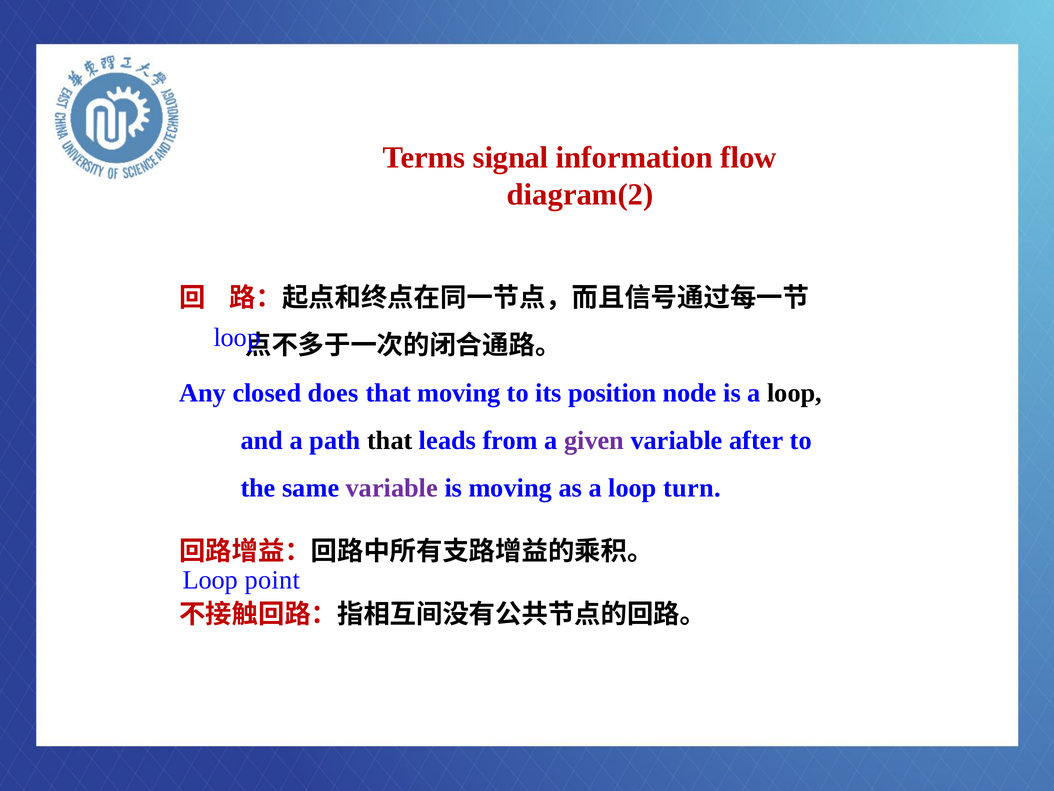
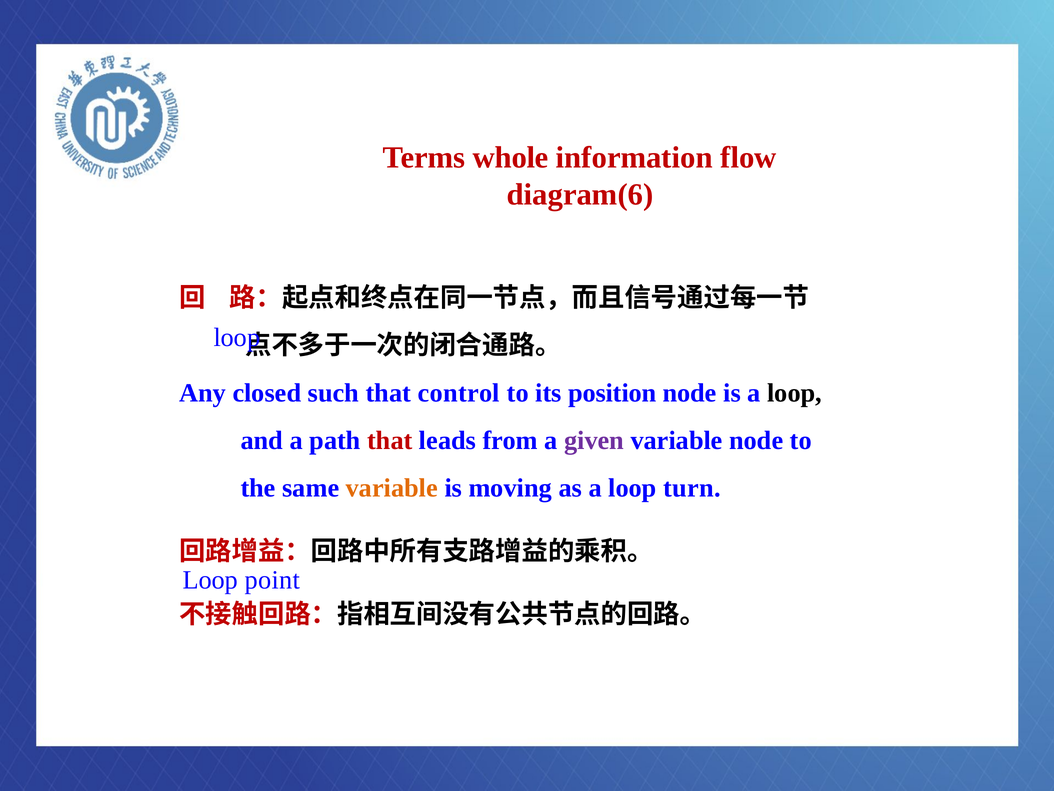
signal: signal -> whole
diagram(2: diagram(2 -> diagram(6
does: does -> such
that moving: moving -> control
that at (390, 440) colour: black -> red
variable after: after -> node
variable at (392, 488) colour: purple -> orange
